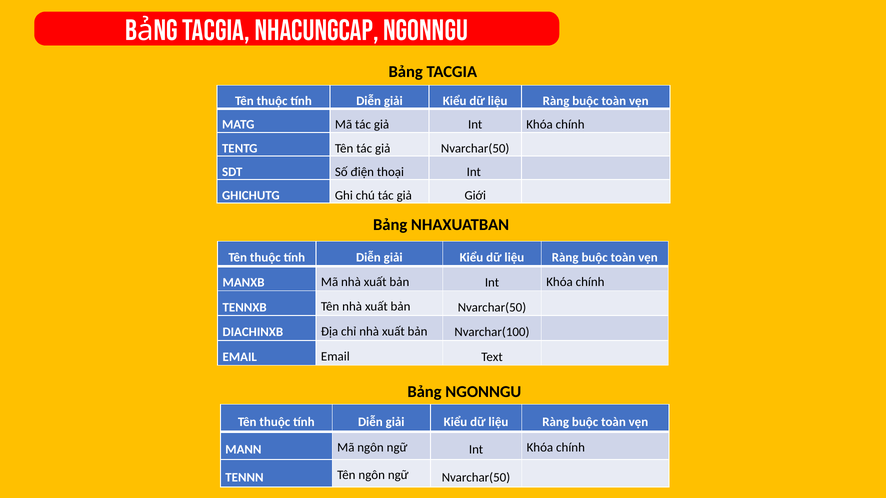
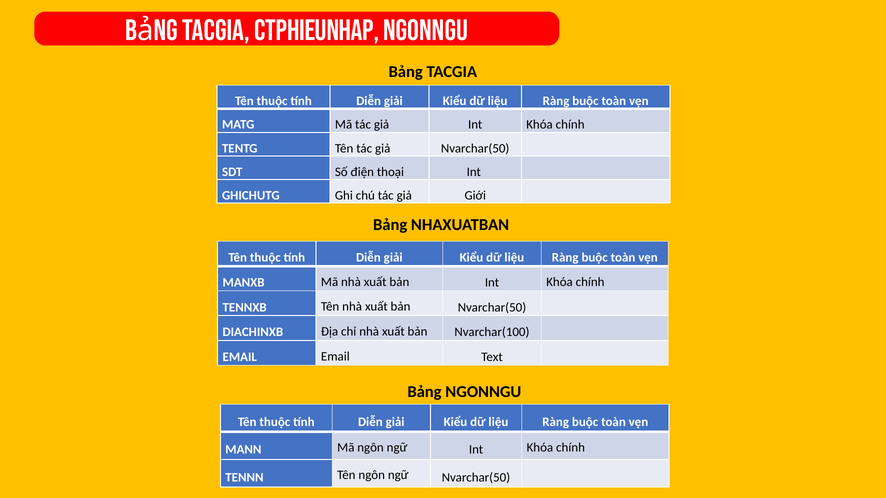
NHACUNGCAP: NHACUNGCAP -> CTPHIEUNHAP
